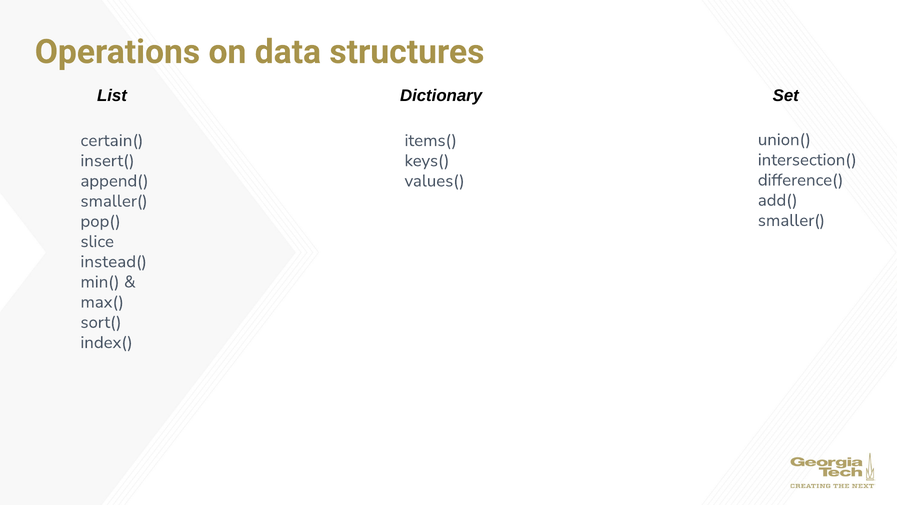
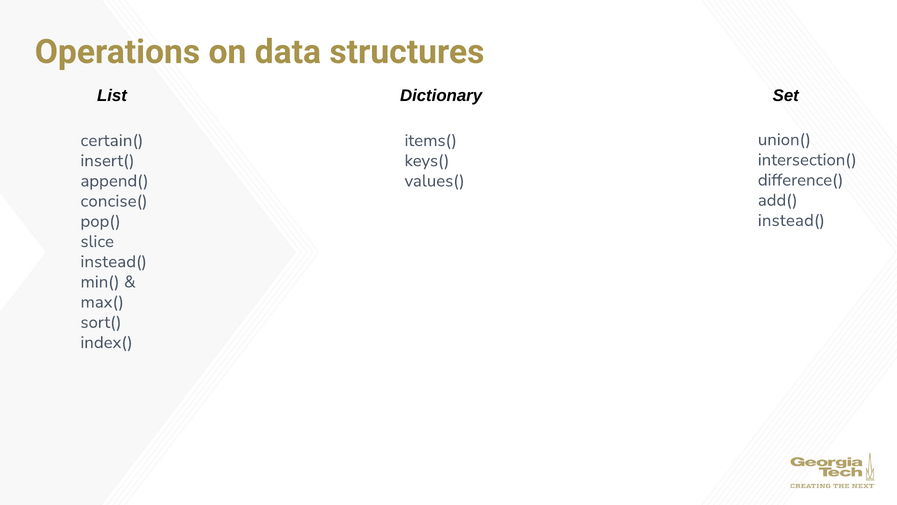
smaller( at (114, 201): smaller( -> concise(
smaller( at (791, 220): smaller( -> instead(
